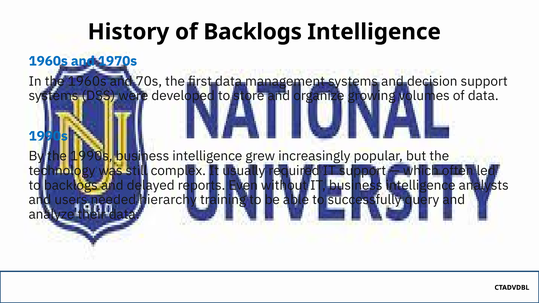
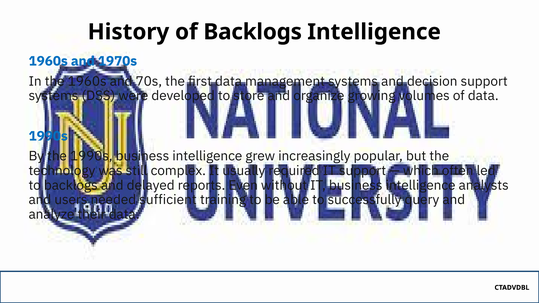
hierarchy: hierarchy -> sufficient
